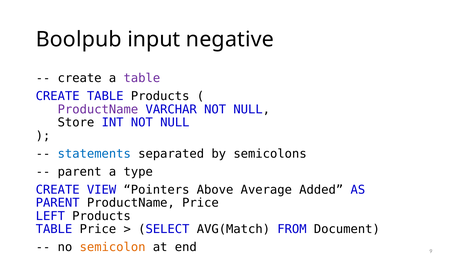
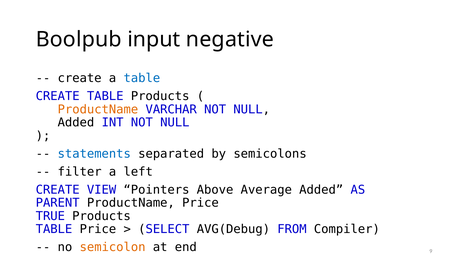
table at (142, 78) colour: purple -> blue
ProductName at (98, 110) colour: purple -> orange
Store at (76, 123): Store -> Added
parent at (80, 172): parent -> filter
type: type -> left
LEFT: LEFT -> TRUE
AVG(Match: AVG(Match -> AVG(Debug
Document: Document -> Compiler
